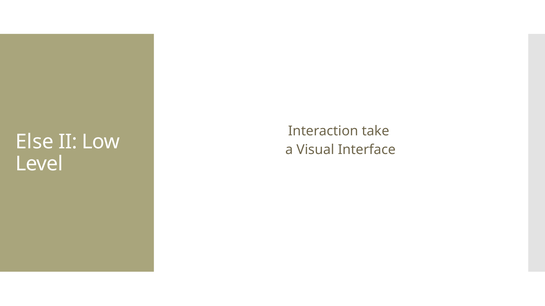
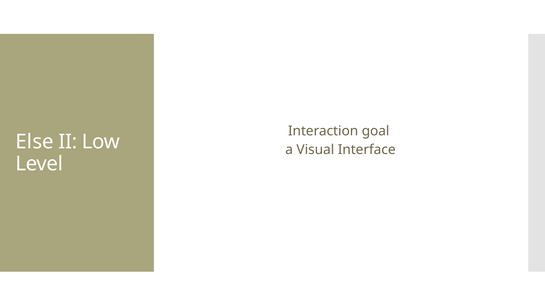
take: take -> goal
